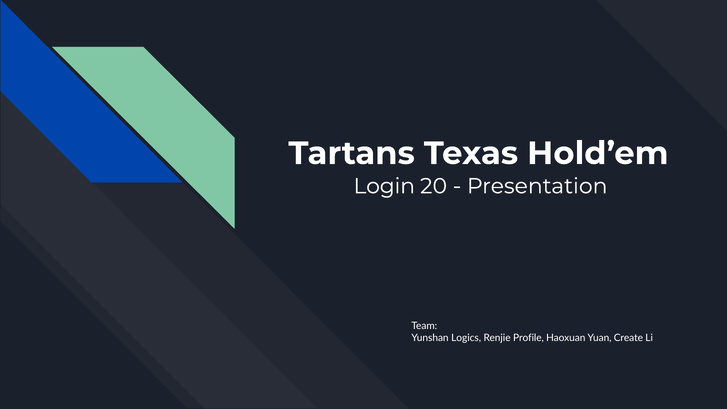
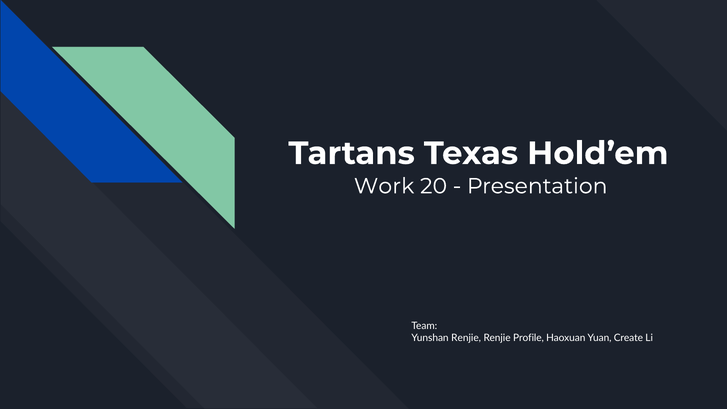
Login: Login -> Work
Yunshan Logics: Logics -> Renjie
